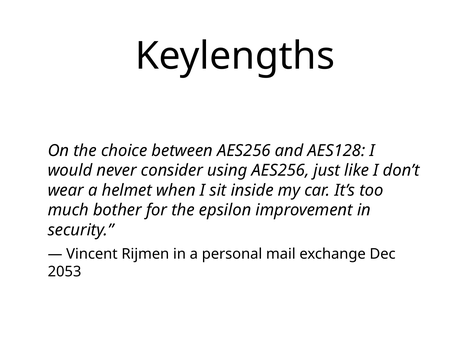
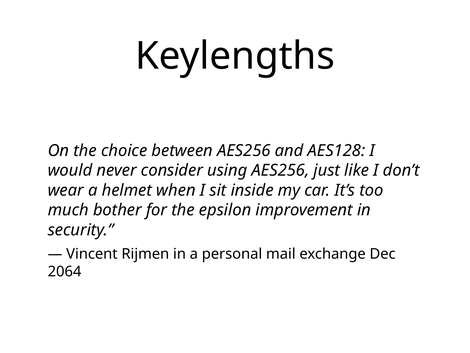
2053: 2053 -> 2064
